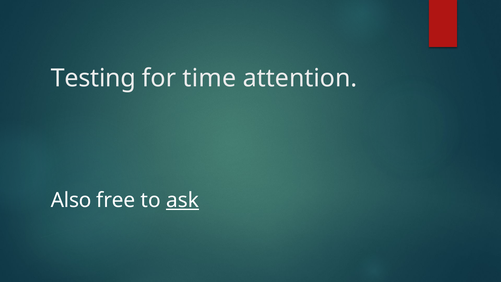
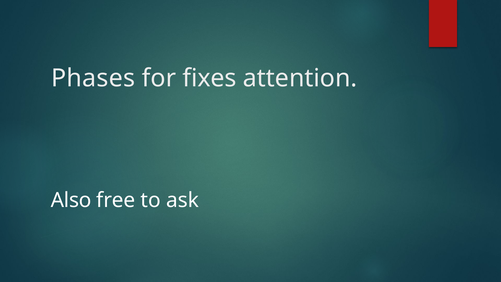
Testing: Testing -> Phases
time: time -> fixes
ask underline: present -> none
